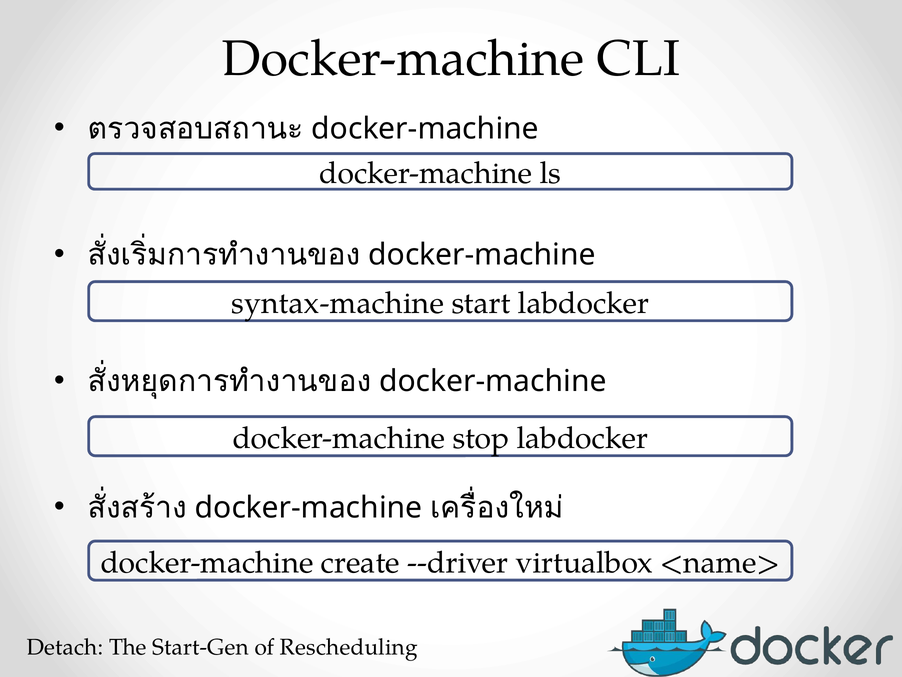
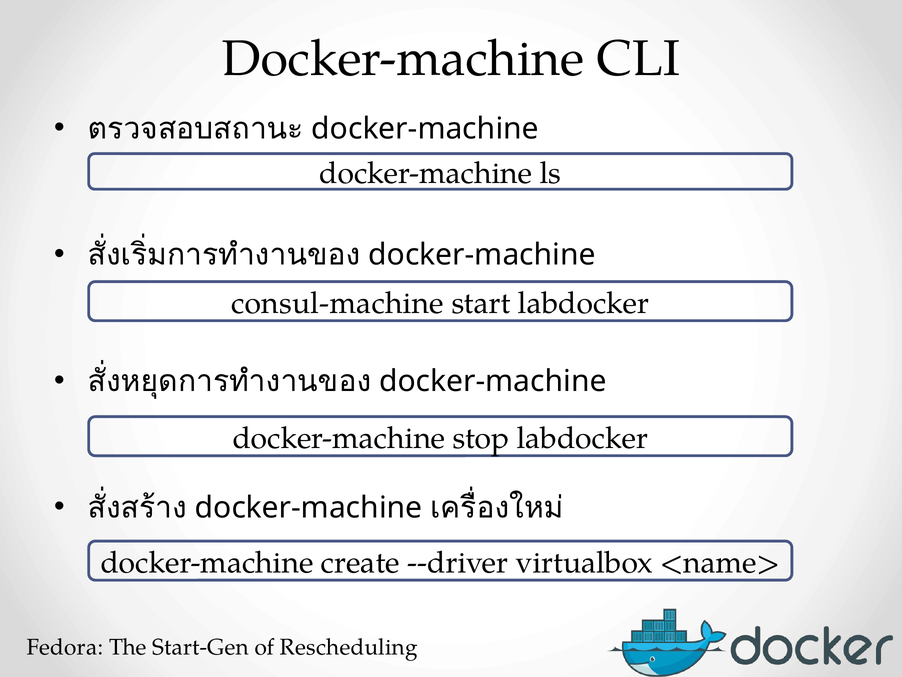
syntax-machine: syntax-machine -> consul-machine
Detach: Detach -> Fedora
